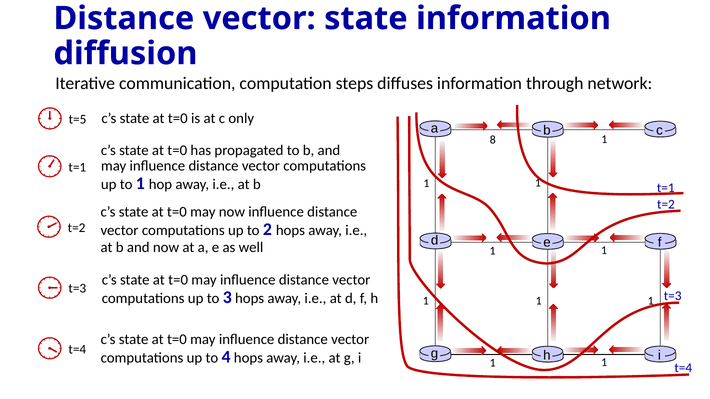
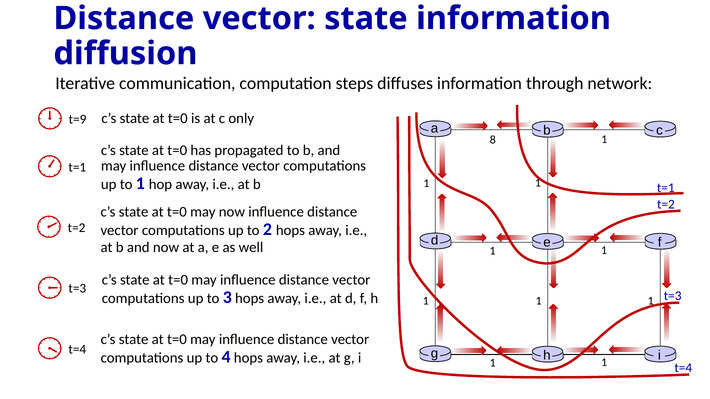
t=5: t=5 -> t=9
